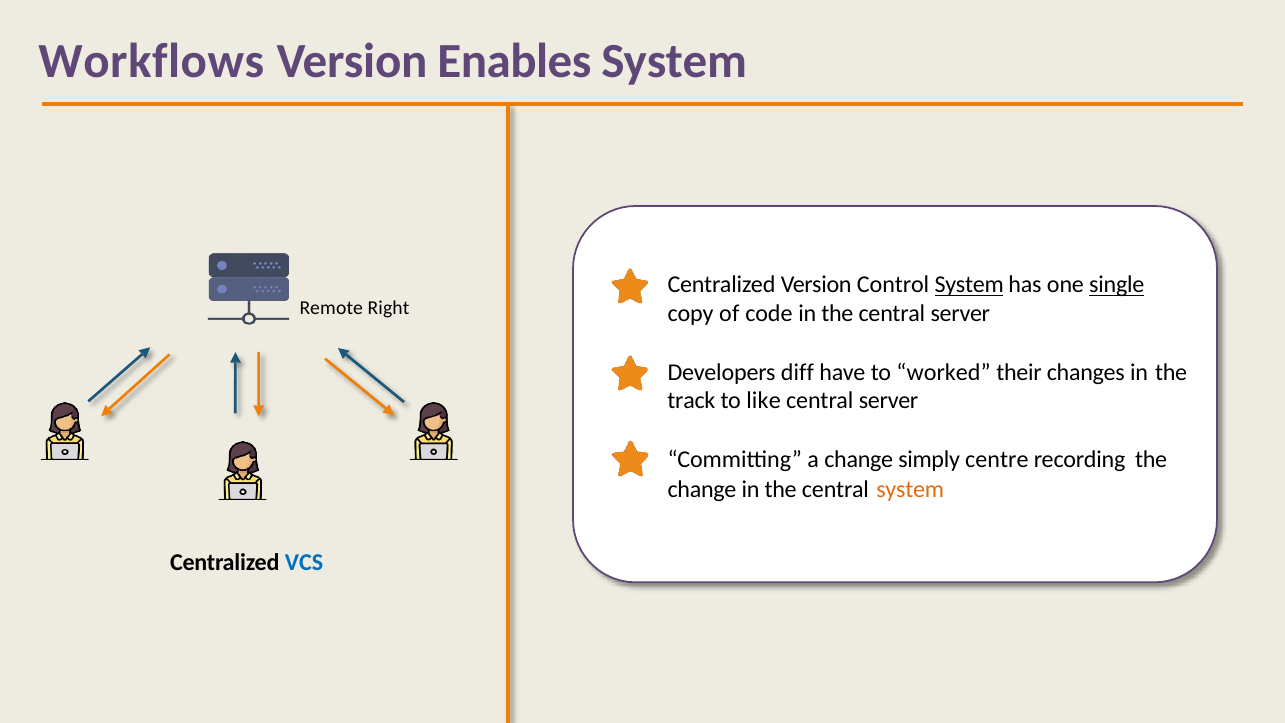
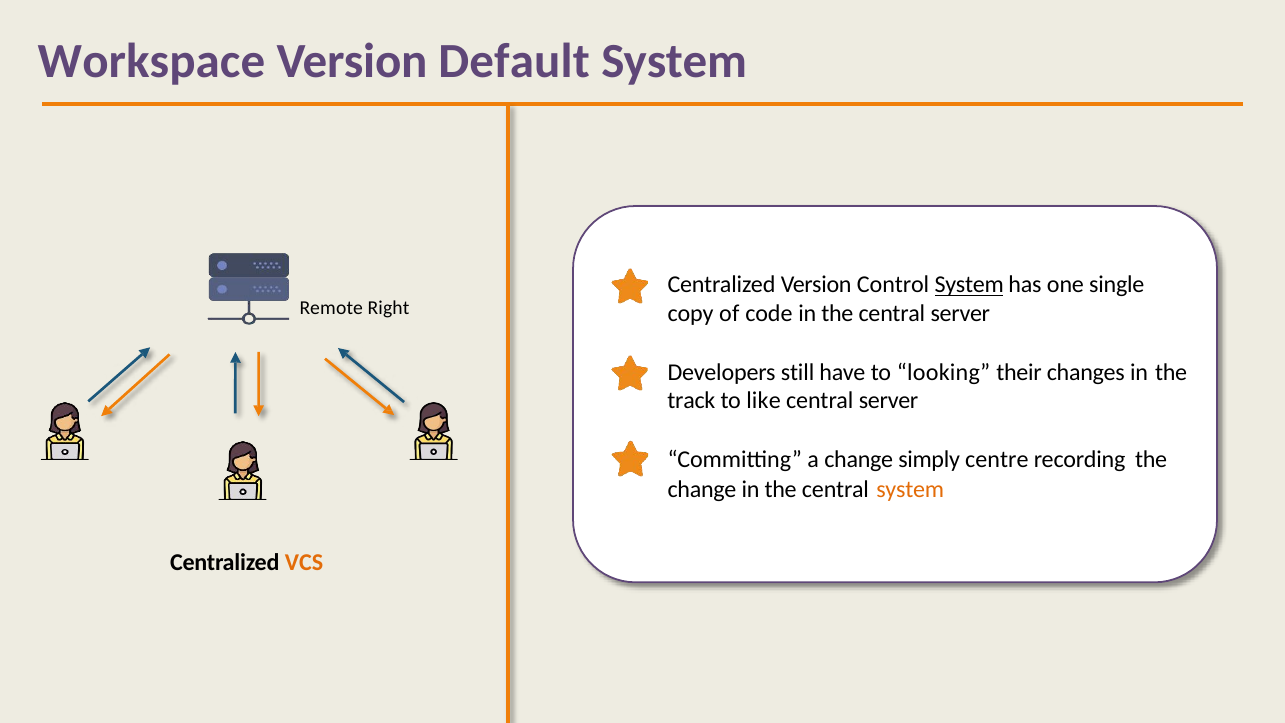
Workflows: Workflows -> Workspace
Enables: Enables -> Default
single underline: present -> none
diff: diff -> still
worked: worked -> looking
VCS colour: blue -> orange
